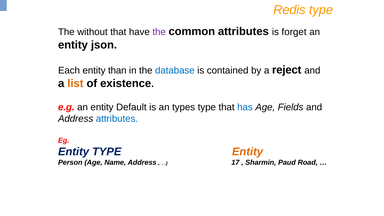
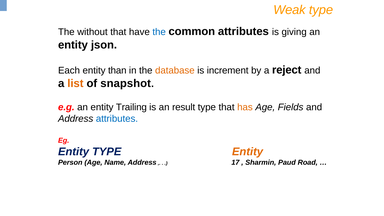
Redis: Redis -> Weak
the at (159, 32) colour: purple -> blue
forget: forget -> giving
database colour: blue -> orange
contained: contained -> increment
existence: existence -> snapshot
Default: Default -> Trailing
types: types -> result
has colour: blue -> orange
